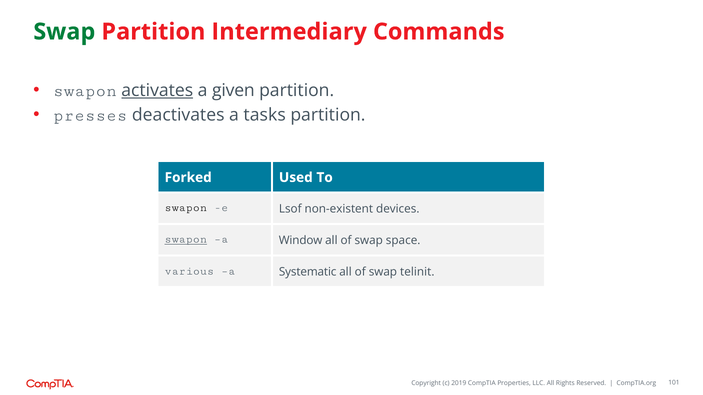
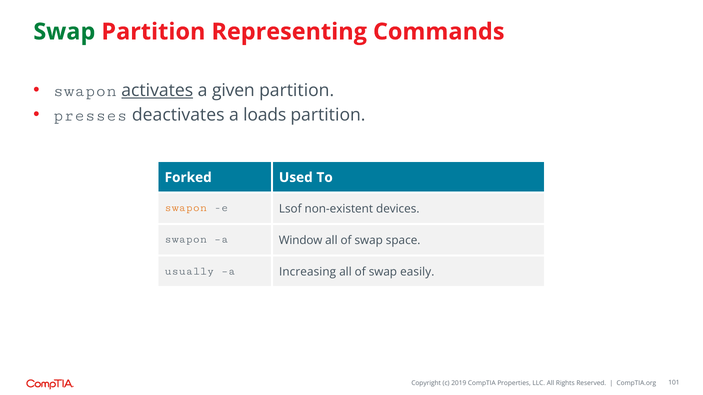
Intermediary: Intermediary -> Representing
tasks: tasks -> loads
swapon at (186, 208) colour: black -> orange
swapon at (186, 239) underline: present -> none
various: various -> usually
Systematic: Systematic -> Increasing
telinit: telinit -> easily
